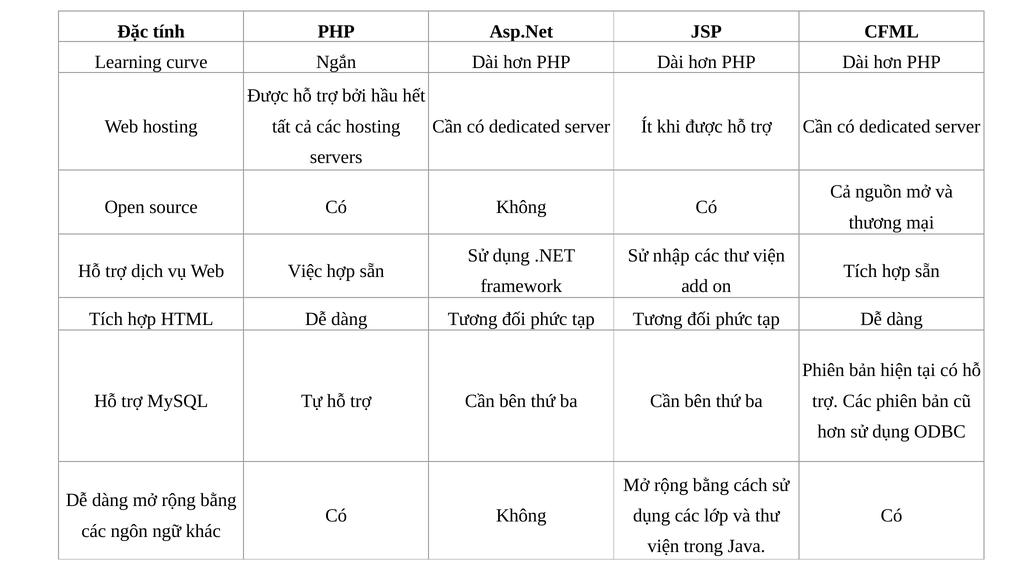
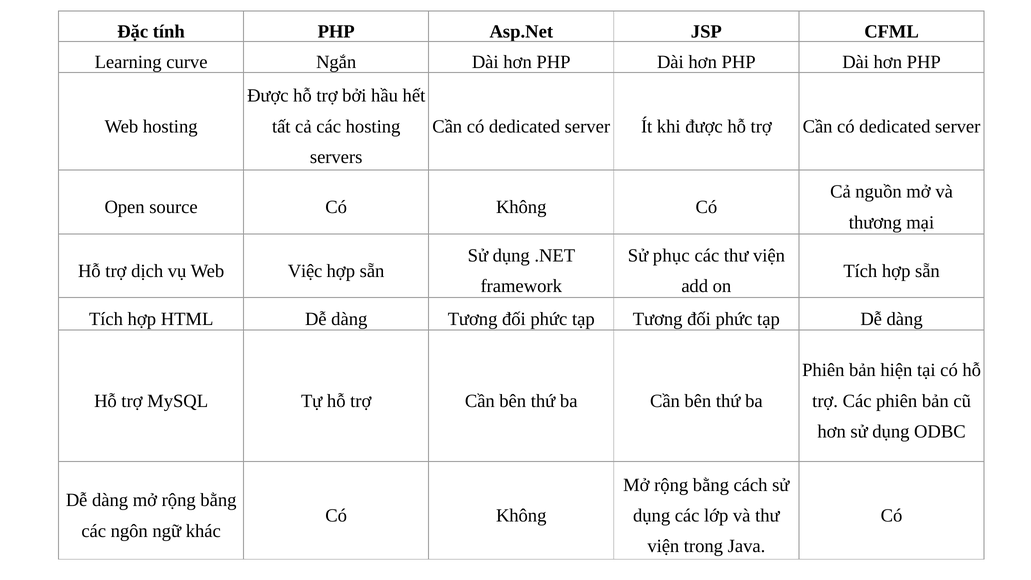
nhập: nhập -> phục
